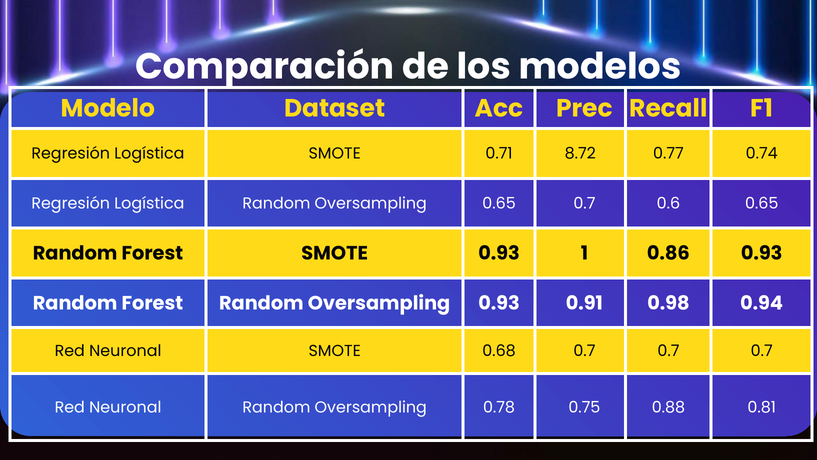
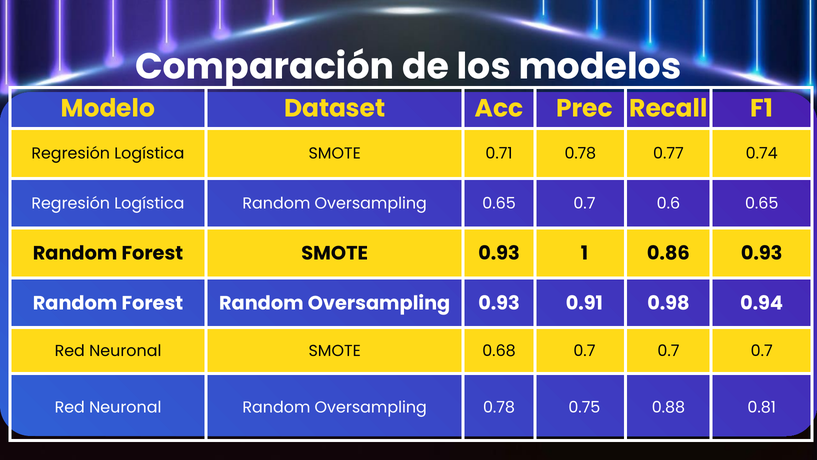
0.71 8.72: 8.72 -> 0.78
